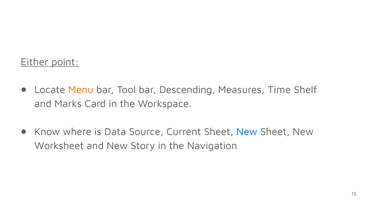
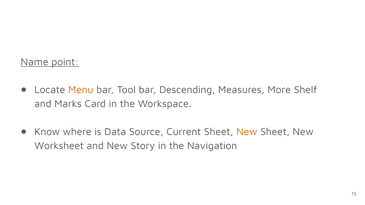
Either: Either -> Name
Time: Time -> More
New at (247, 132) colour: blue -> orange
